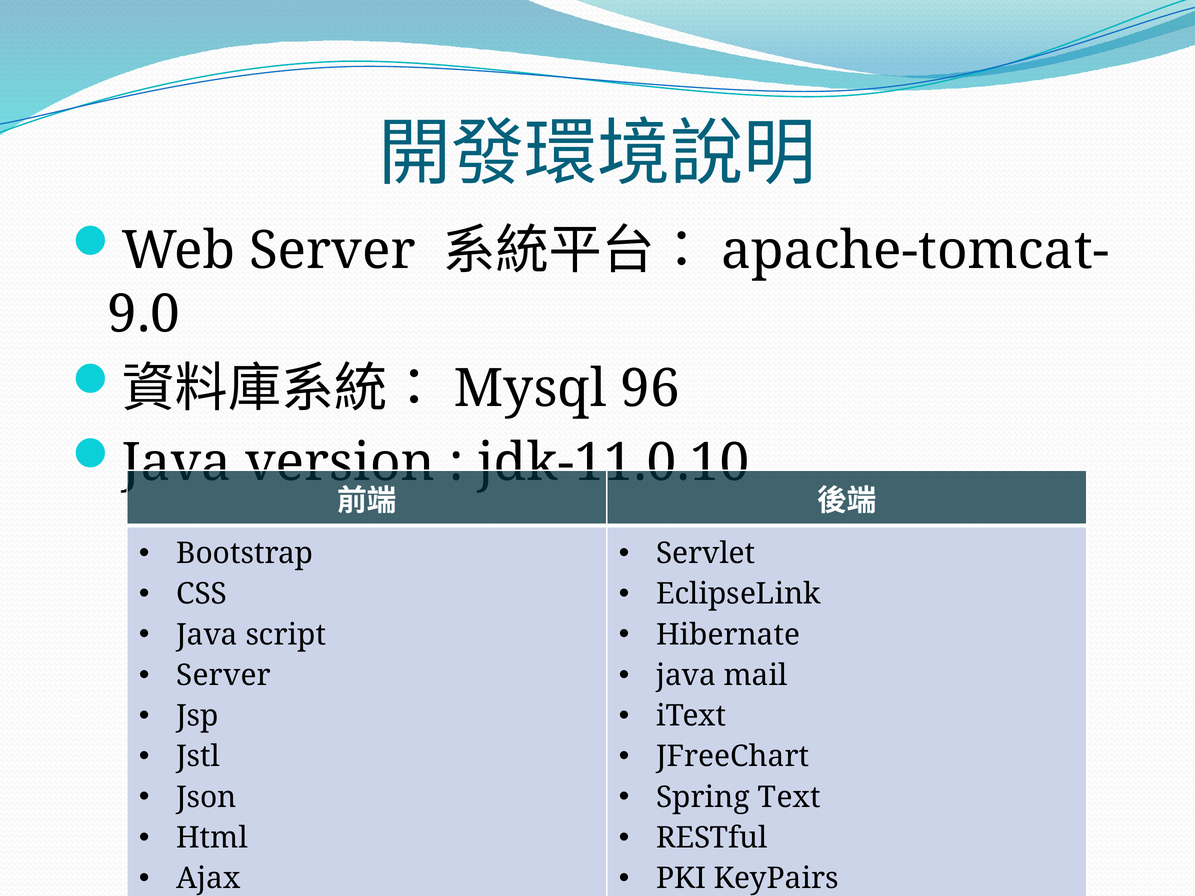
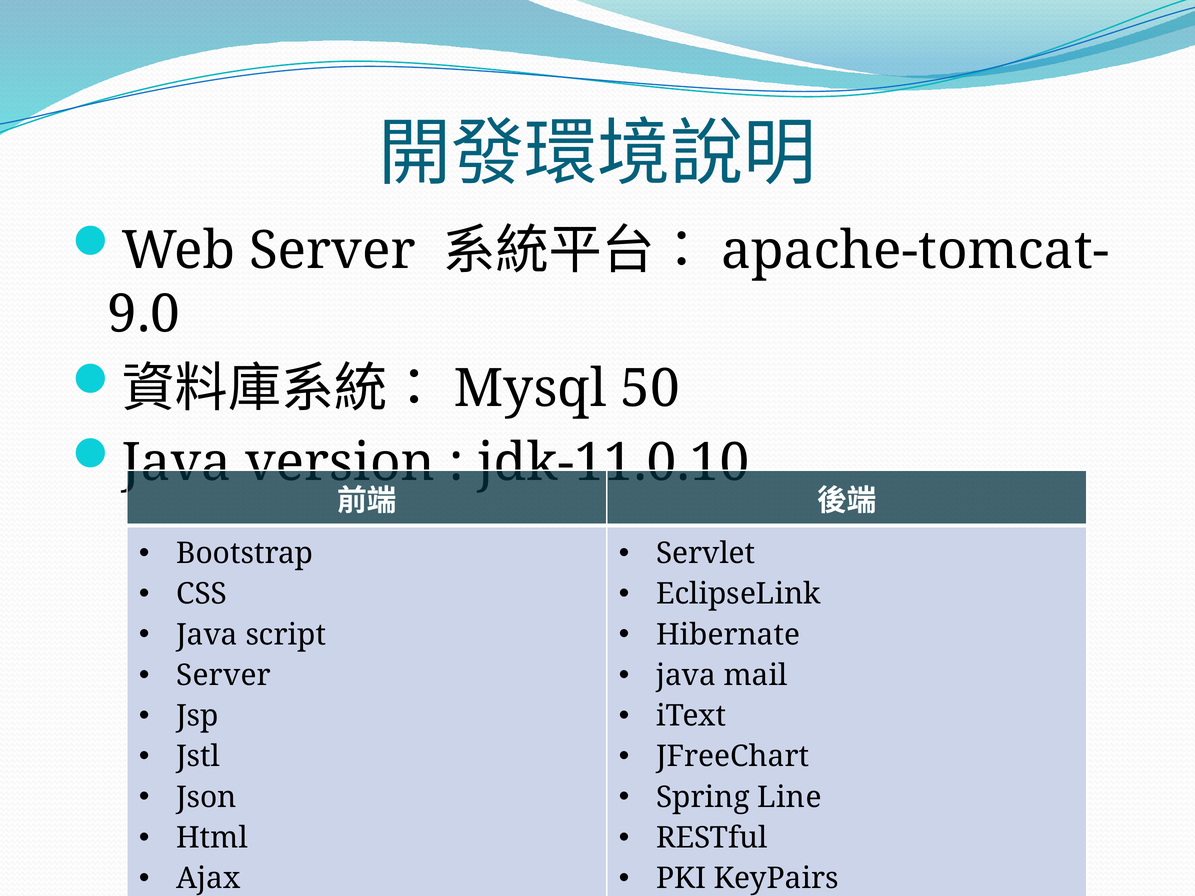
96: 96 -> 50
Text: Text -> Line
